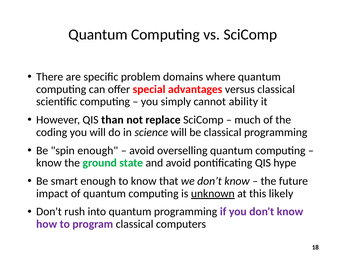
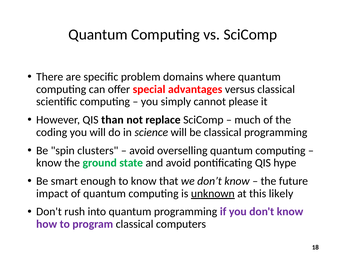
ability: ability -> please
spin enough: enough -> clusters
